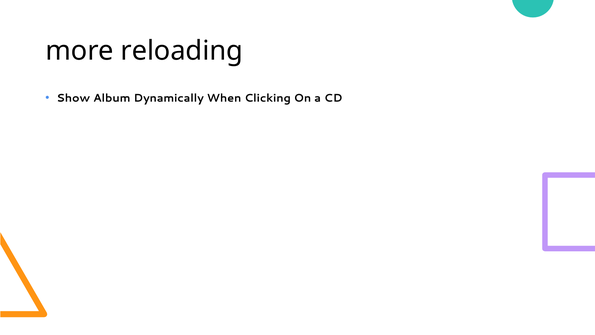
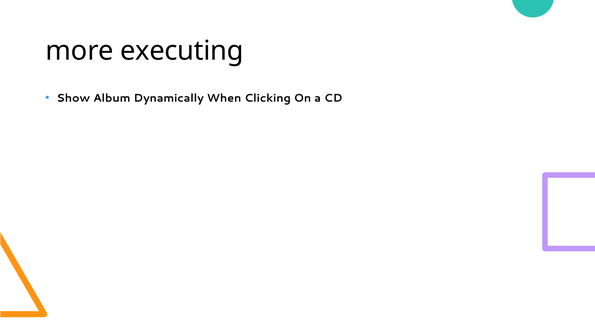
reloading: reloading -> executing
